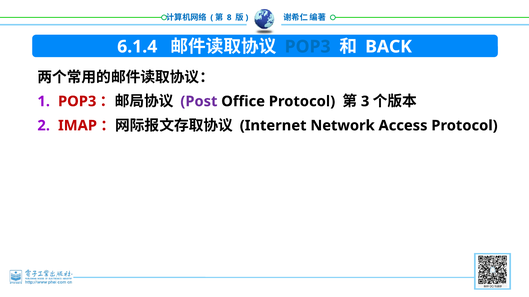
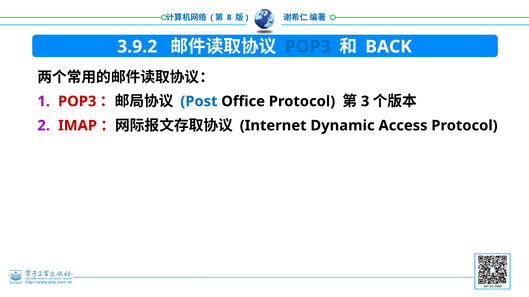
6.1.4: 6.1.4 -> 3.9.2
Post colour: purple -> blue
Network: Network -> Dynamic
